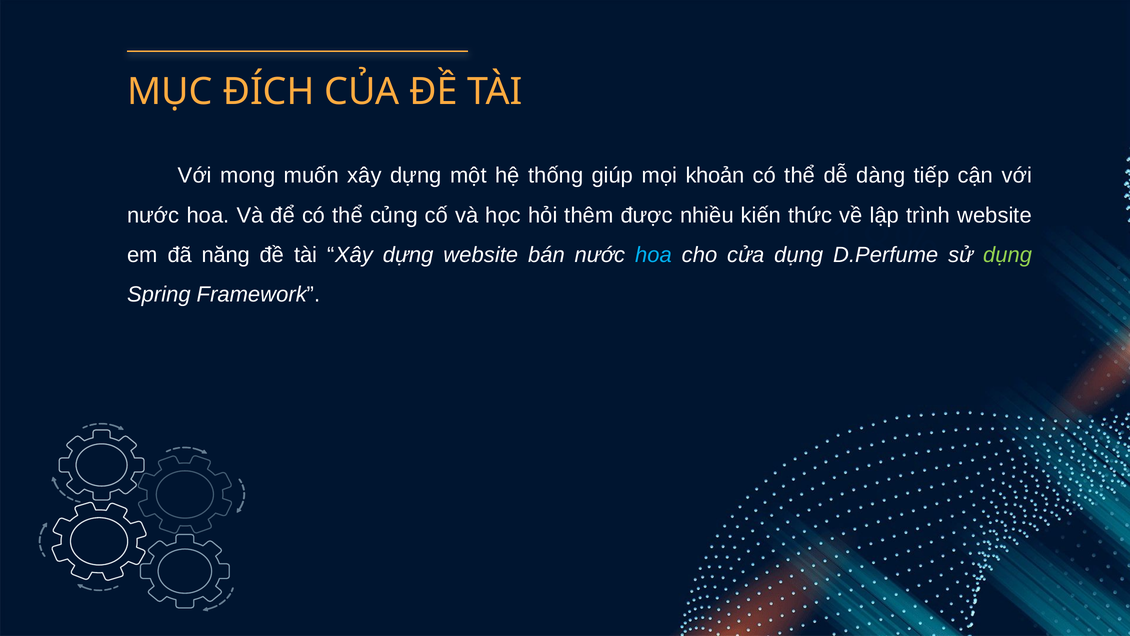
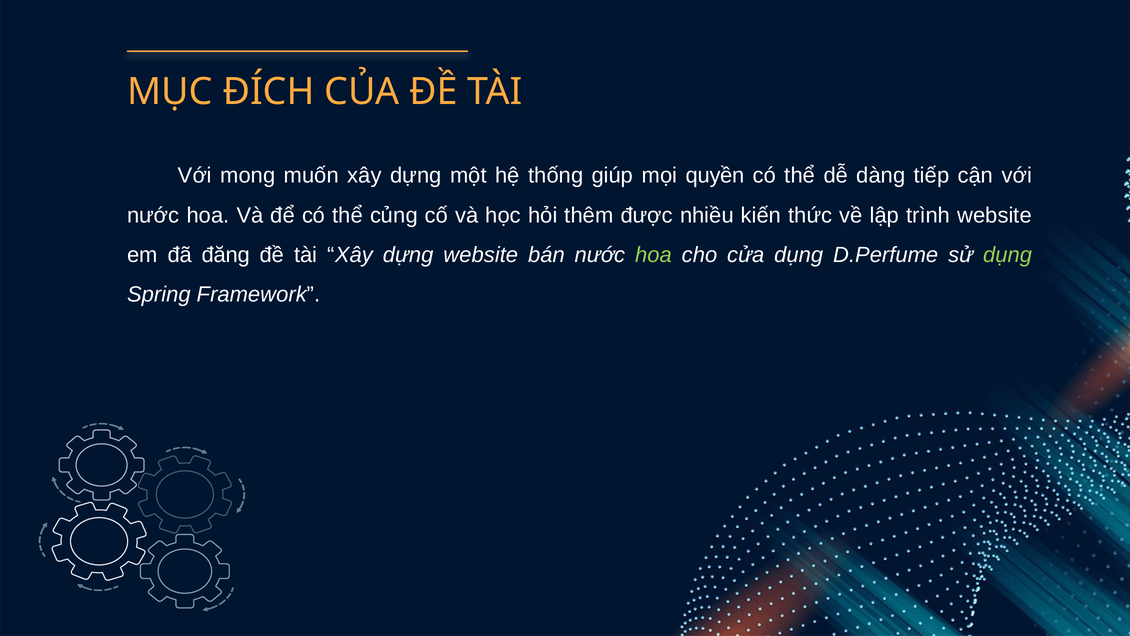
khoản: khoản -> quyền
năng: năng -> đăng
hoa at (653, 255) colour: light blue -> light green
